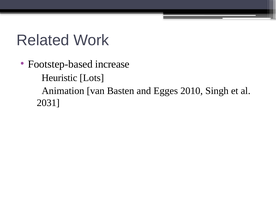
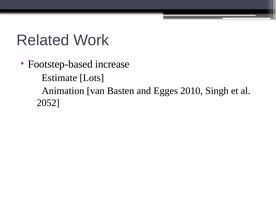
Heuristic: Heuristic -> Estimate
2031: 2031 -> 2052
